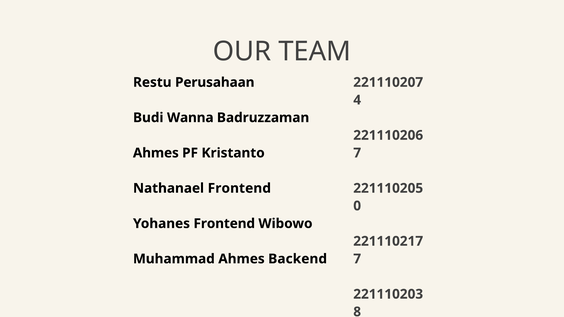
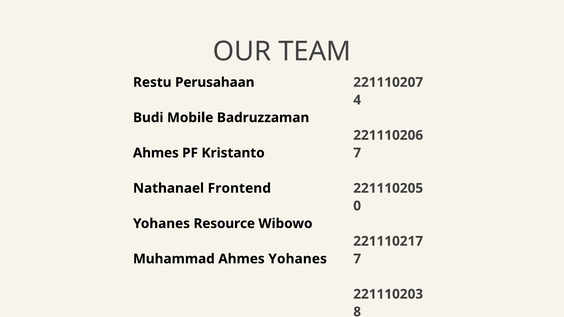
Wanna: Wanna -> Mobile
Yohanes Frontend: Frontend -> Resource
Ahmes Backend: Backend -> Yohanes
